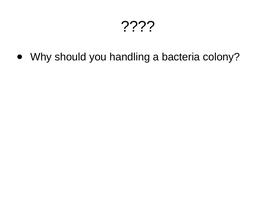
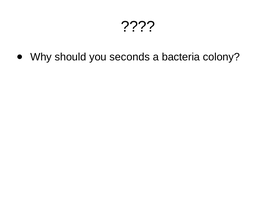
handling: handling -> seconds
